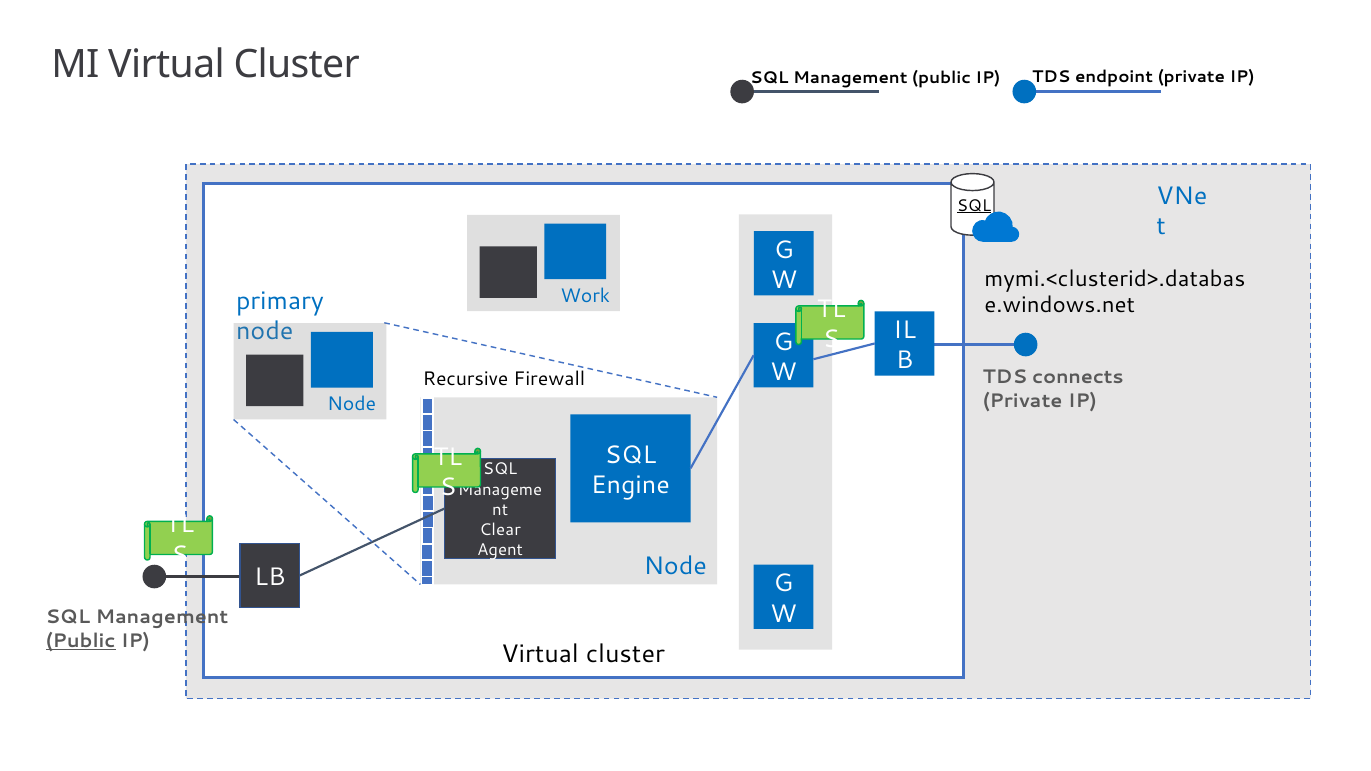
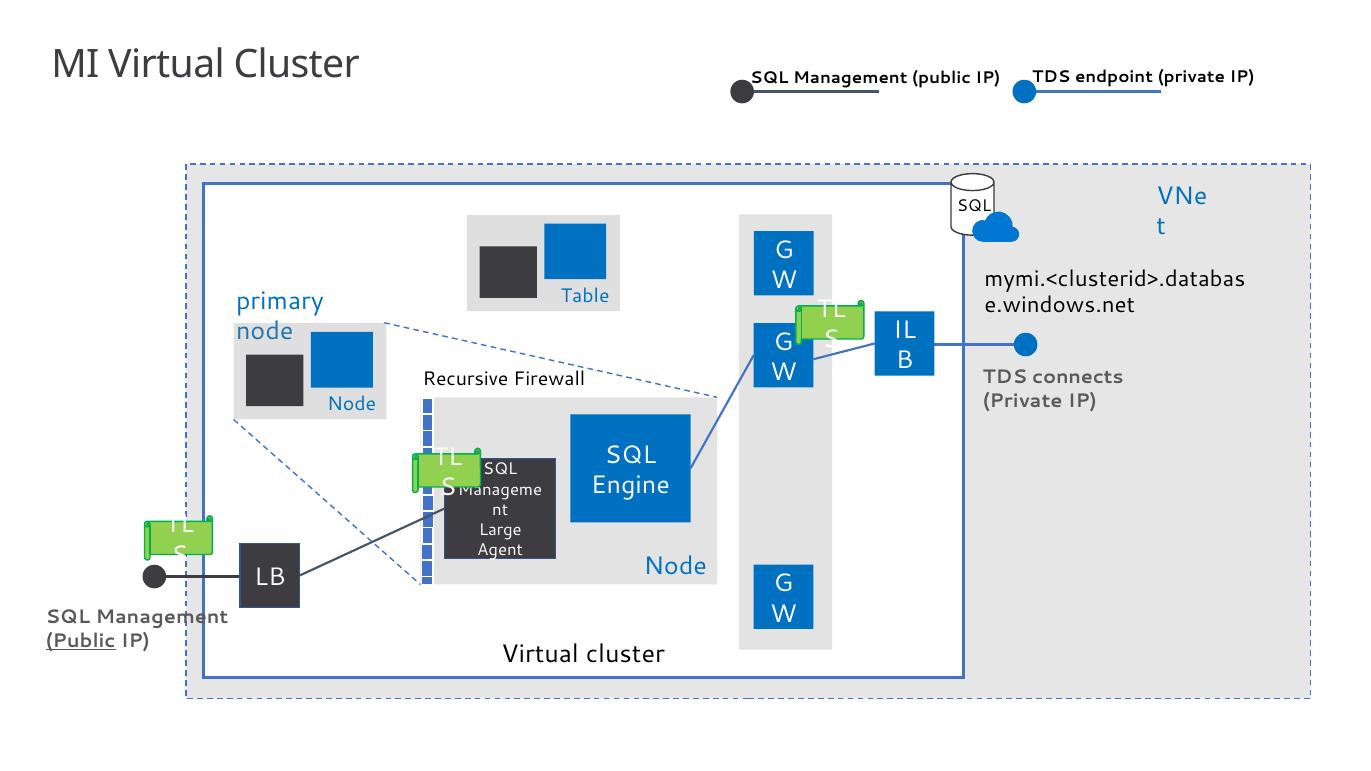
SQL at (974, 206) underline: present -> none
Work: Work -> Table
Clear: Clear -> Large
